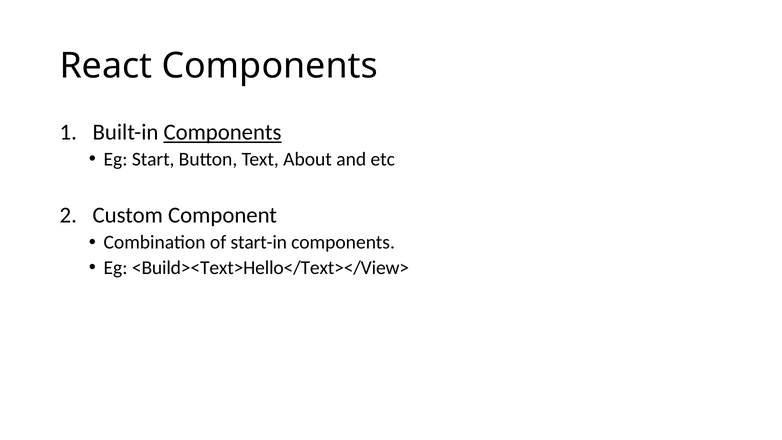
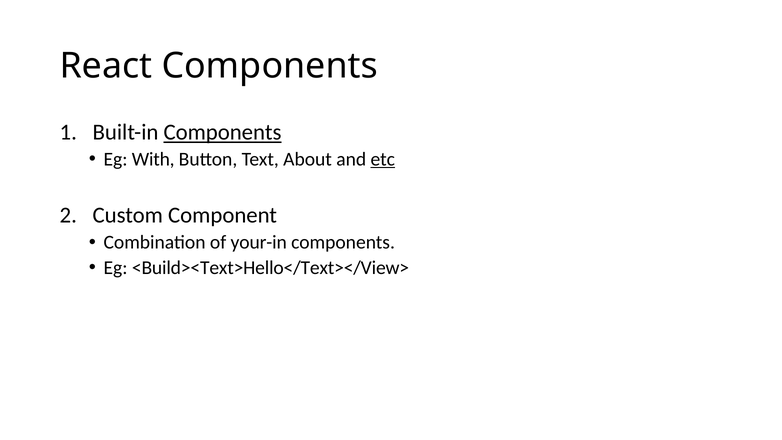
Start: Start -> With
etc underline: none -> present
start-in: start-in -> your-in
